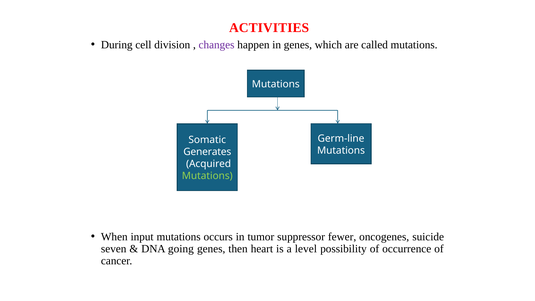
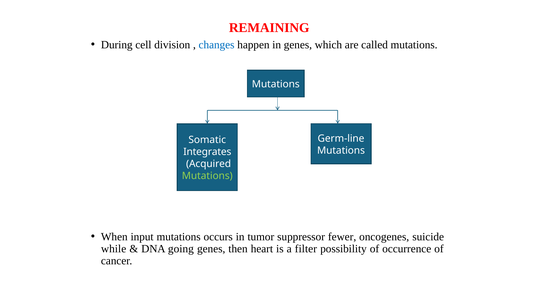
ACTIVITIES: ACTIVITIES -> REMAINING
changes colour: purple -> blue
Generates: Generates -> Integrates
seven: seven -> while
level: level -> filter
